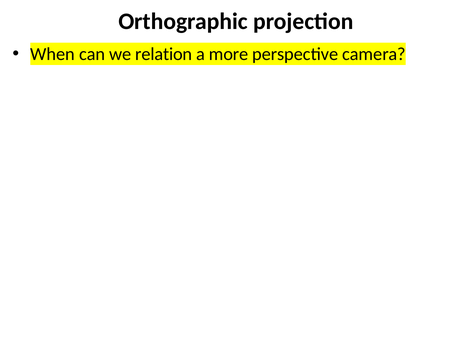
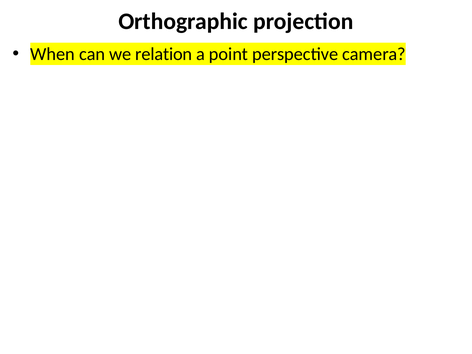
more: more -> point
